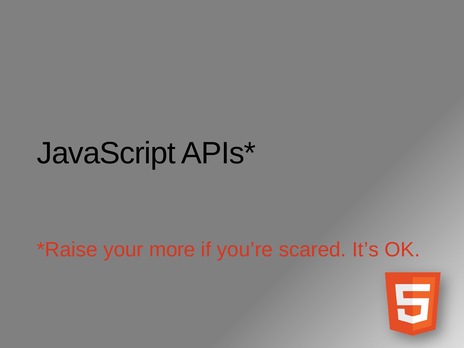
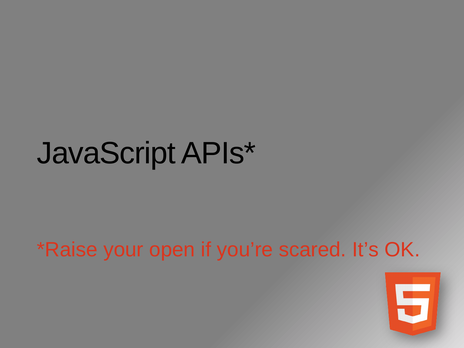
more: more -> open
